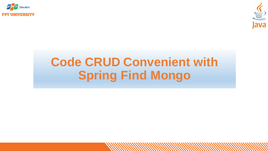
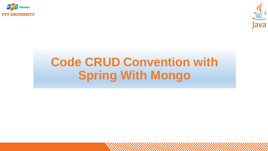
Convenient: Convenient -> Convention
Spring Find: Find -> With
